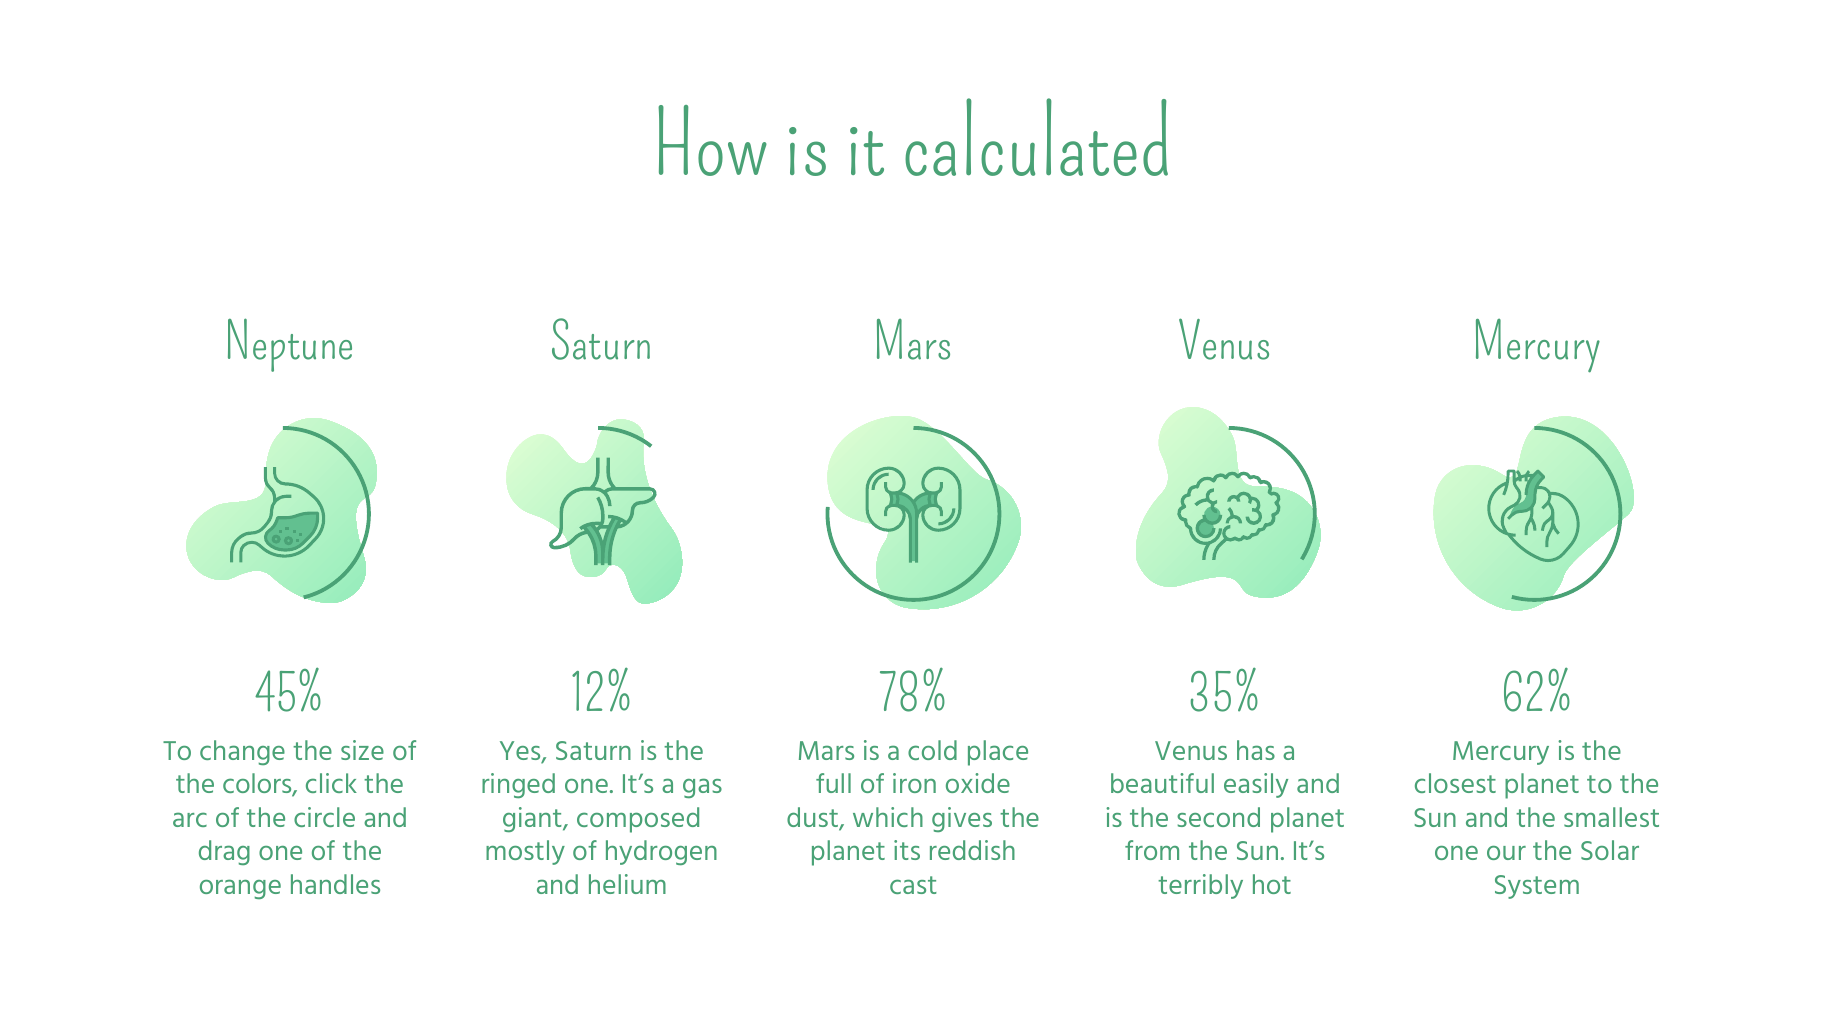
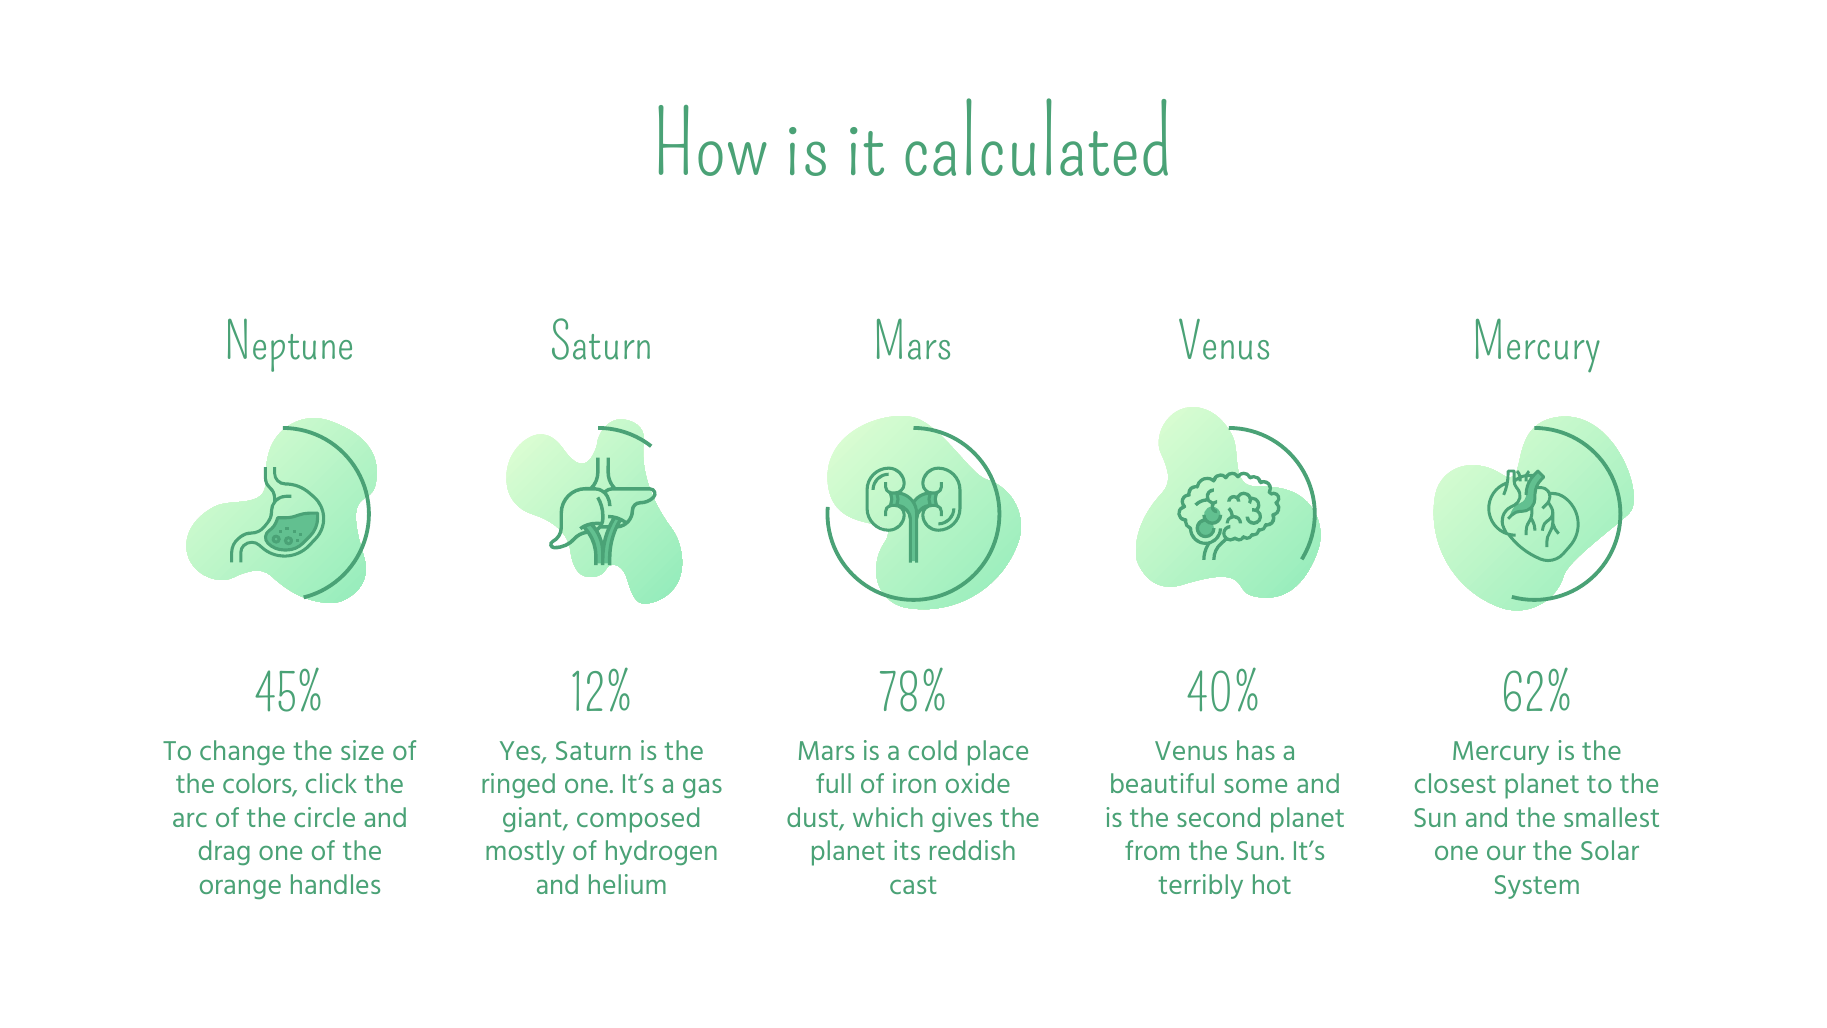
35%: 35% -> 40%
easily: easily -> some
